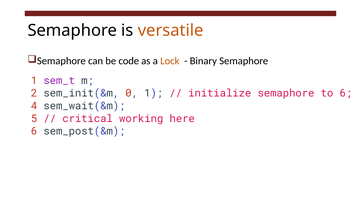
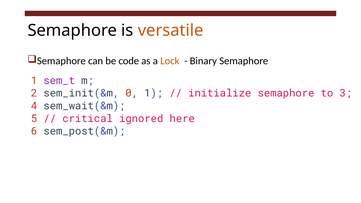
to 6: 6 -> 3
working: working -> ignored
